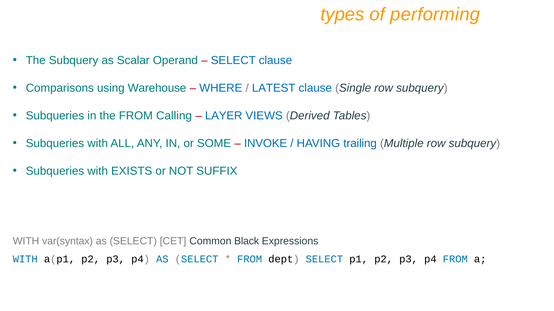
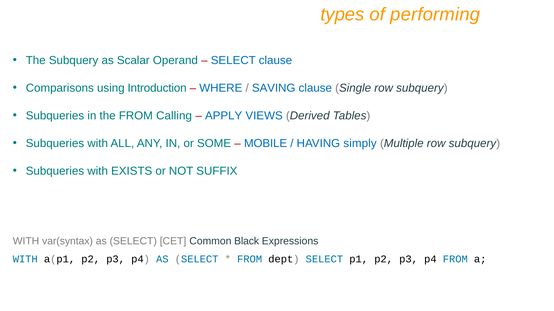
Warehouse: Warehouse -> Introduction
LATEST: LATEST -> SAVING
LAYER: LAYER -> APPLY
INVOKE: INVOKE -> MOBILE
trailing: trailing -> simply
